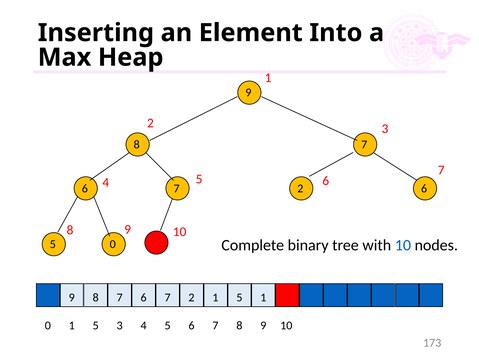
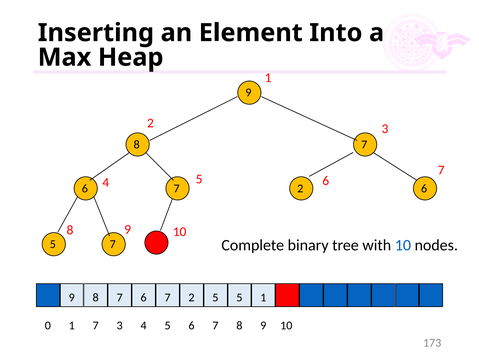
5 0: 0 -> 7
7 2 1: 1 -> 5
5 at (96, 326): 5 -> 7
